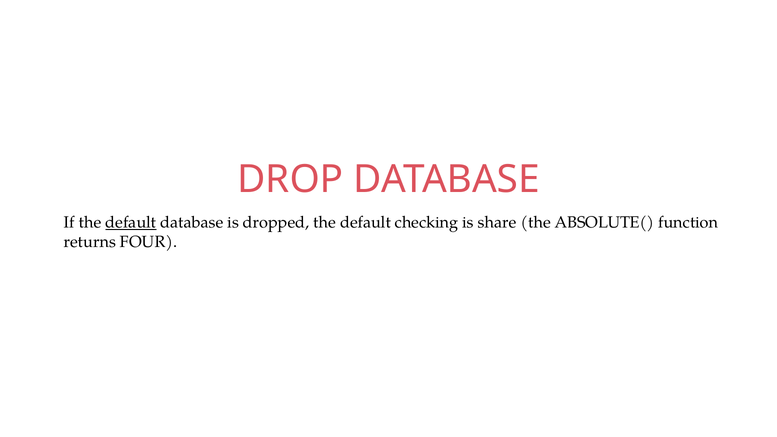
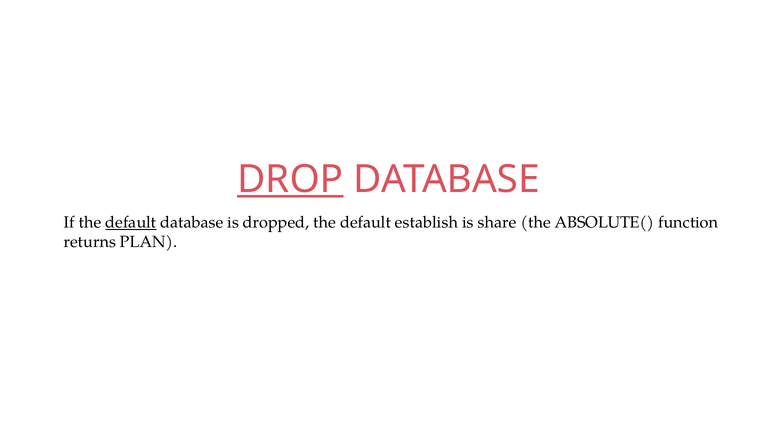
DROP underline: none -> present
checking: checking -> establish
FOUR: FOUR -> PLAN
